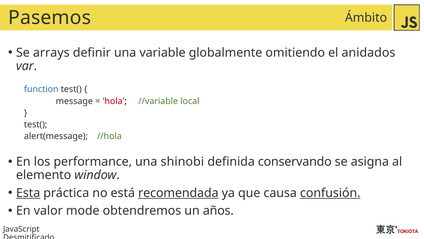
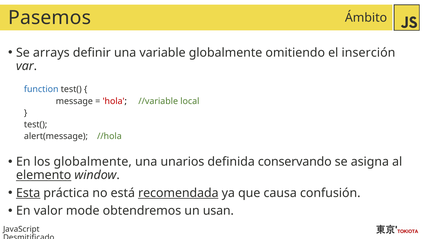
anidados: anidados -> inserción
los performance: performance -> globalmente
shinobi: shinobi -> unarios
elemento underline: none -> present
confusión underline: present -> none
años: años -> usan
